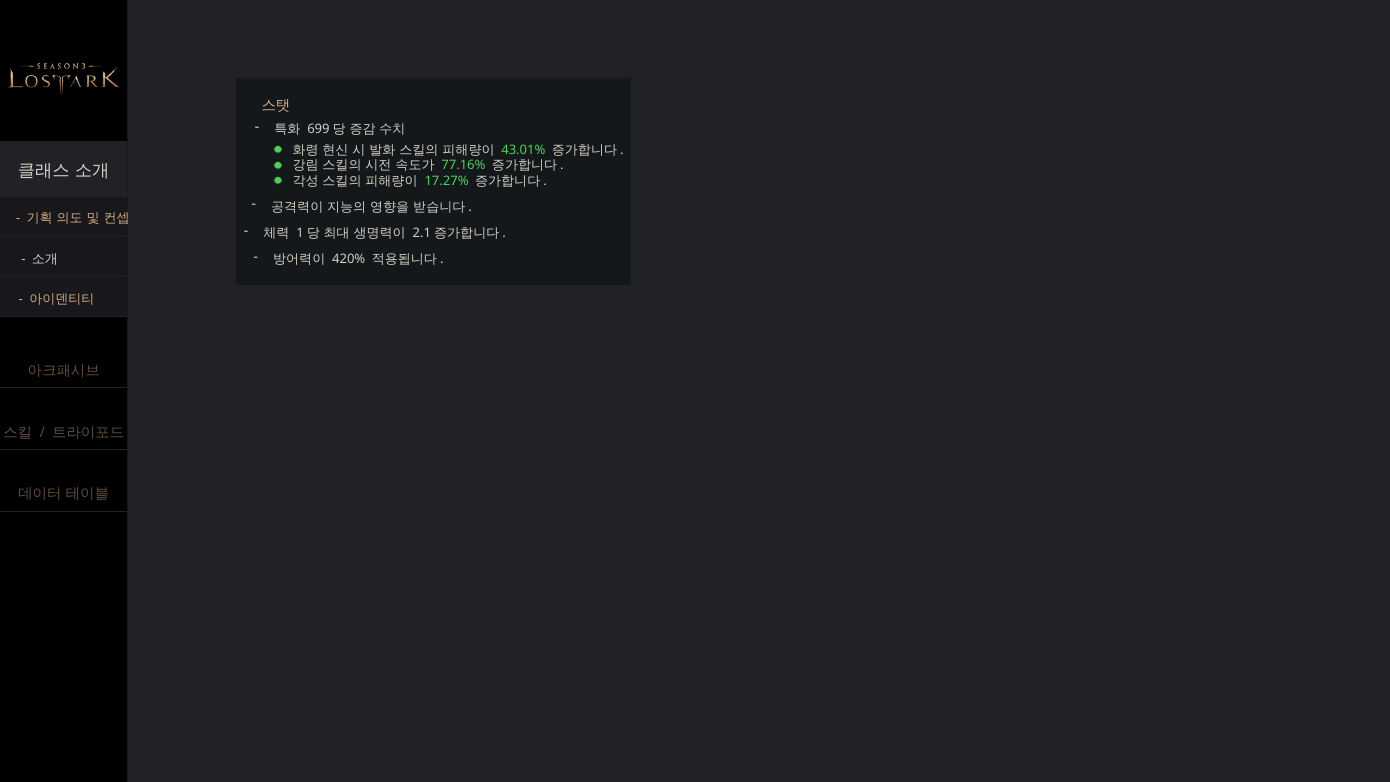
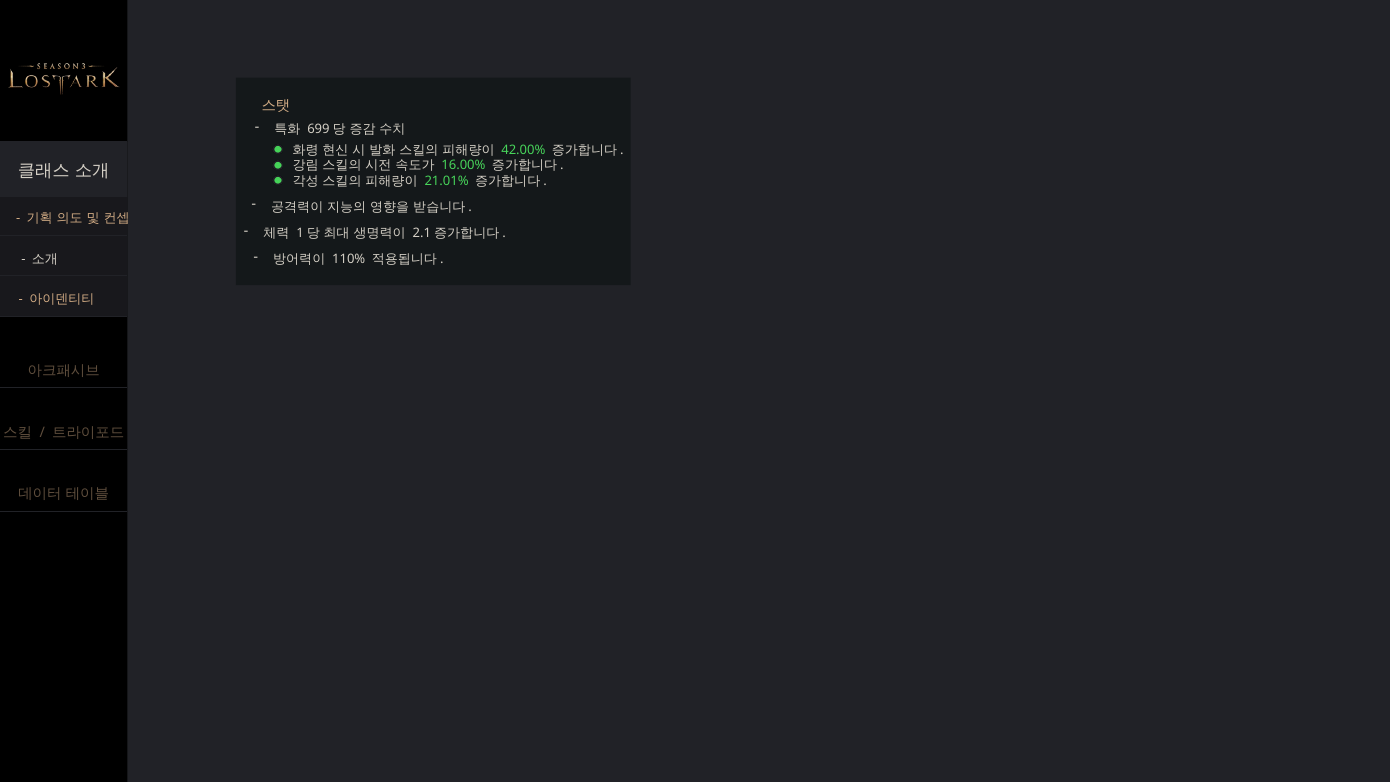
43.01%: 43.01% -> 42.00%
77.16%: 77.16% -> 16.00%
17.27%: 17.27% -> 21.01%
420%: 420% -> 110%
